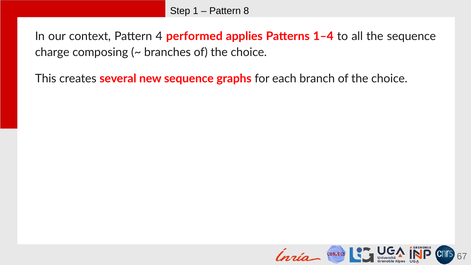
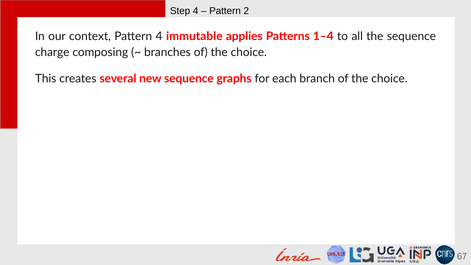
Step 1: 1 -> 4
8: 8 -> 2
performed: performed -> immutable
